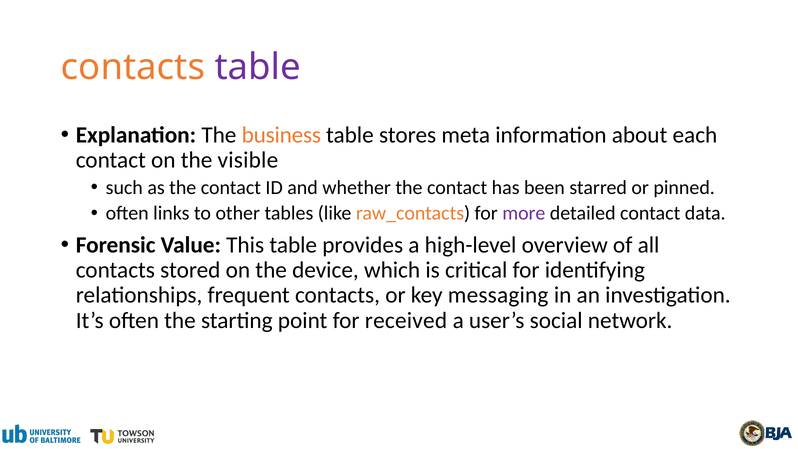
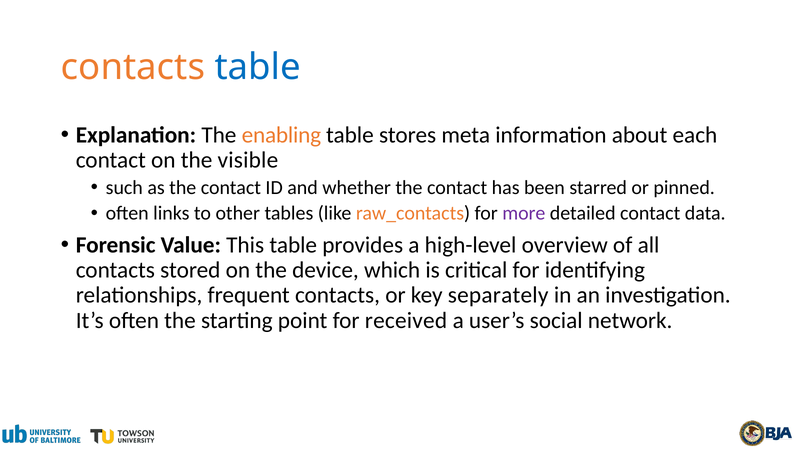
table at (258, 67) colour: purple -> blue
business: business -> enabling
messaging: messaging -> separately
